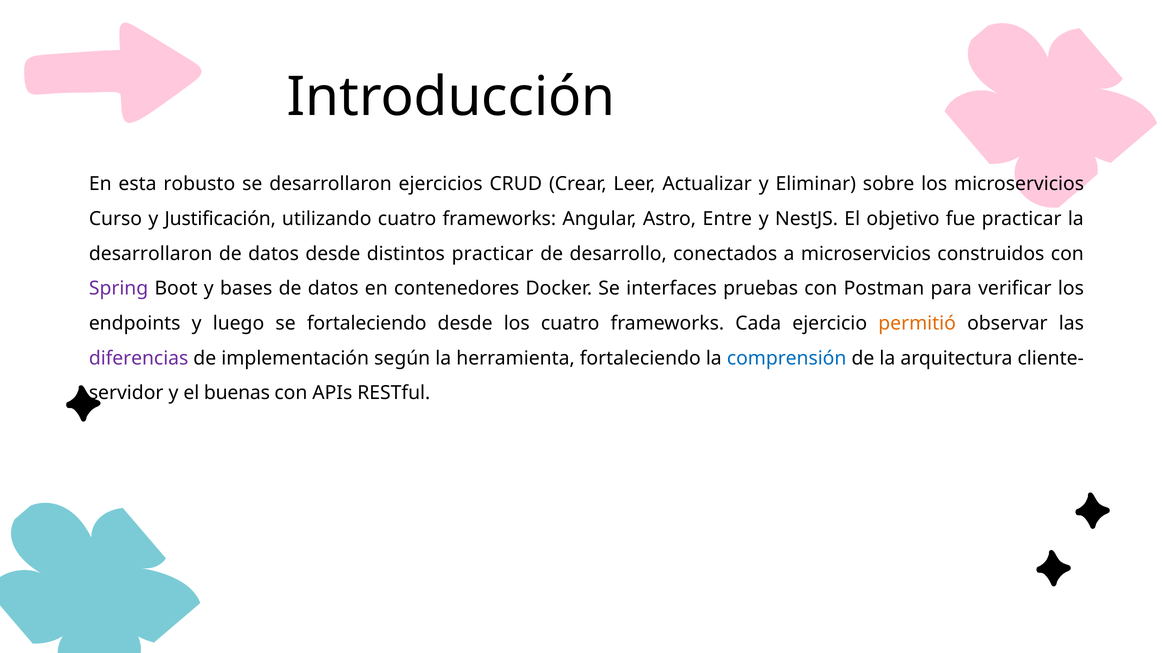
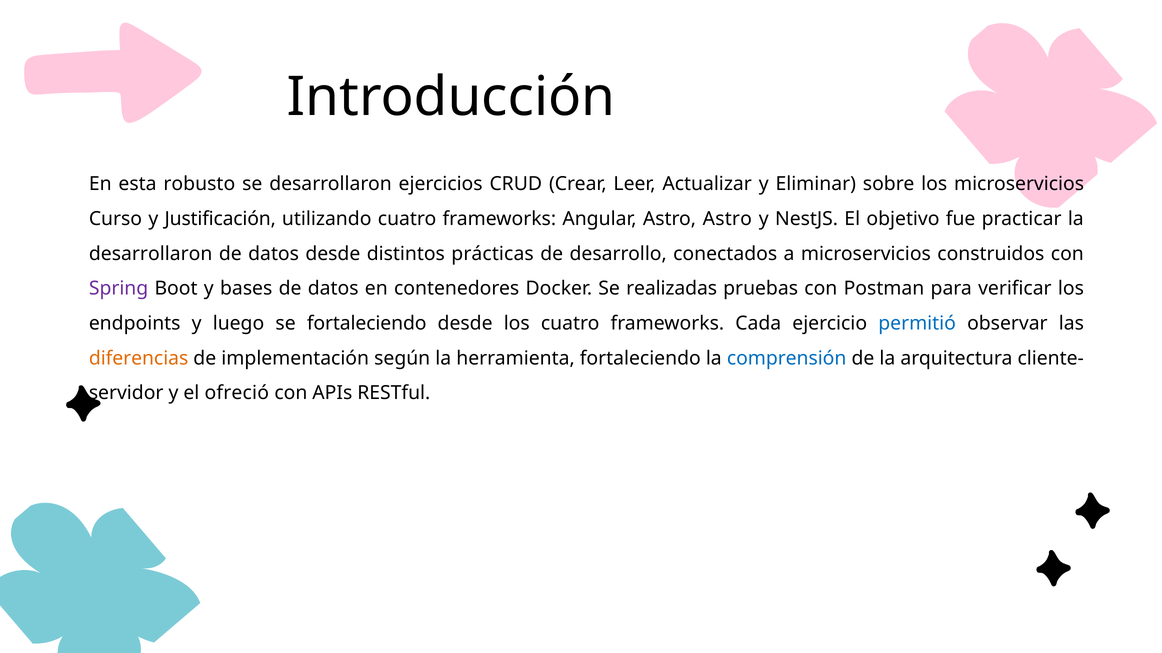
Astro Entre: Entre -> Astro
distintos practicar: practicar -> prácticas
interfaces: interfaces -> realizadas
permitió colour: orange -> blue
diferencias colour: purple -> orange
buenas: buenas -> ofreció
